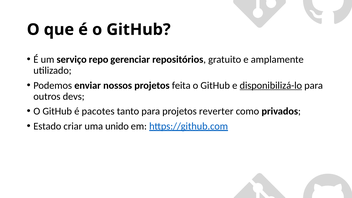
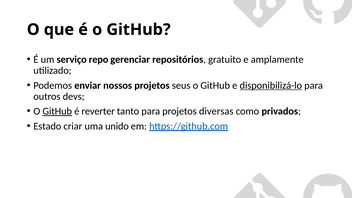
feita: feita -> seus
GitHub at (57, 111) underline: none -> present
pacotes: pacotes -> reverter
reverter: reverter -> diversas
